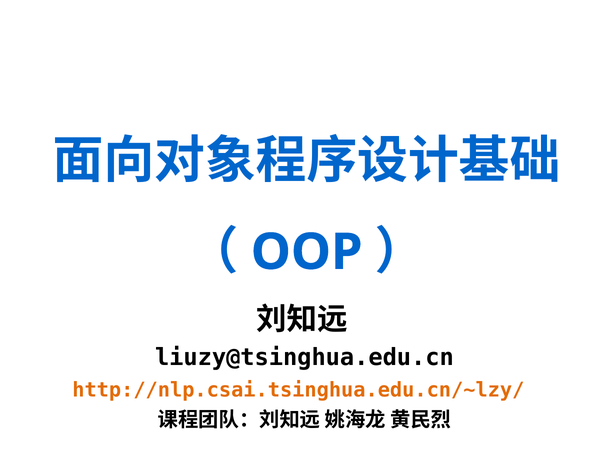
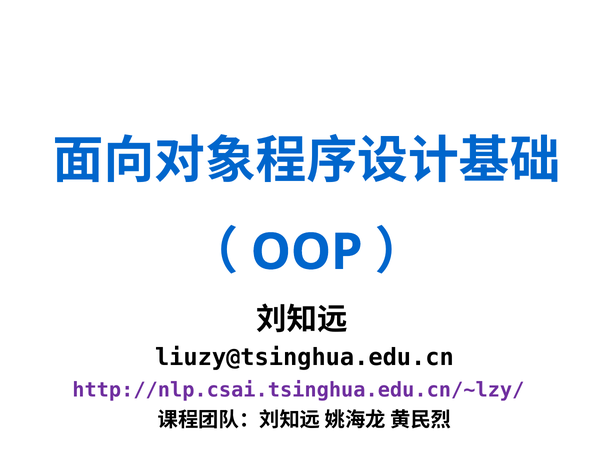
http://nlp.csai.tsinghua.edu.cn/~lzy/ colour: orange -> purple
